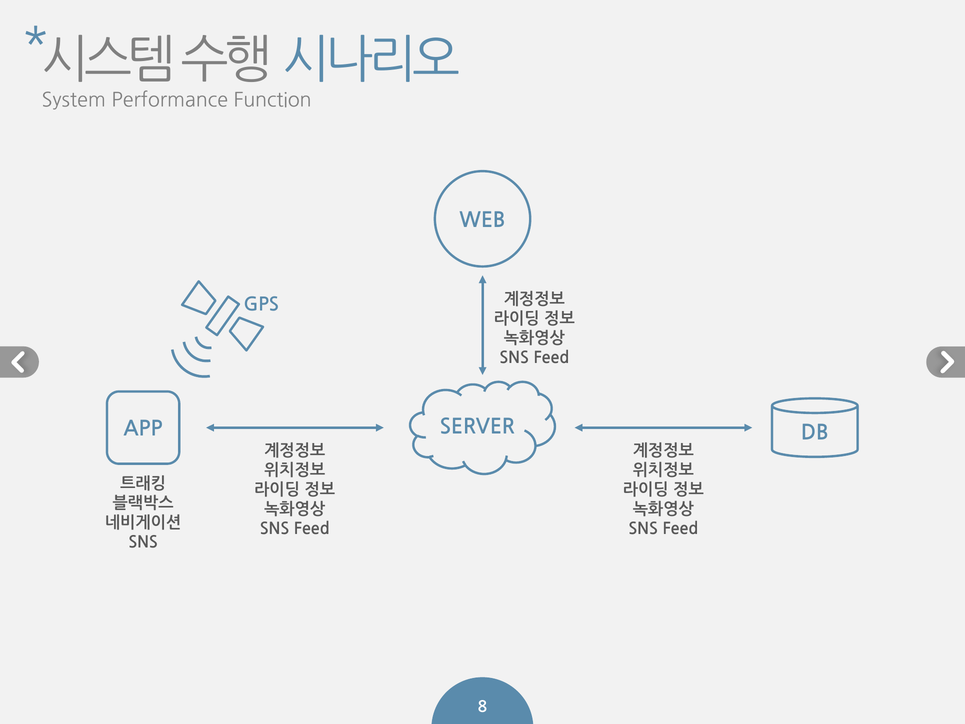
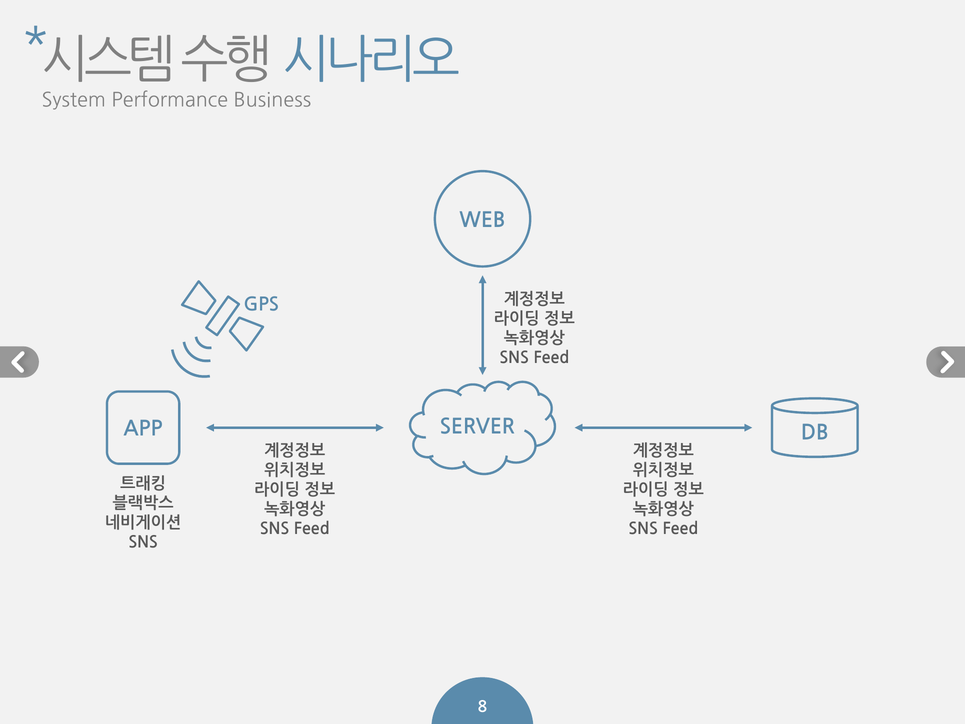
Function: Function -> Business
